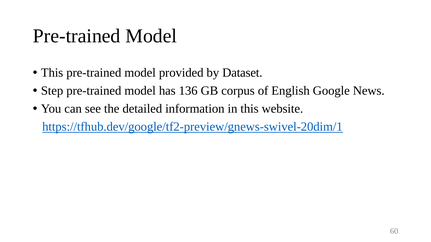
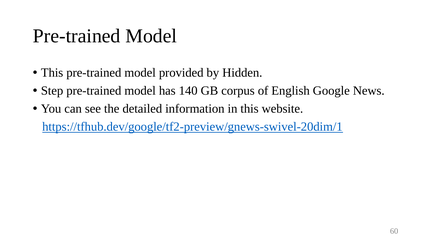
Dataset: Dataset -> Hidden
136: 136 -> 140
